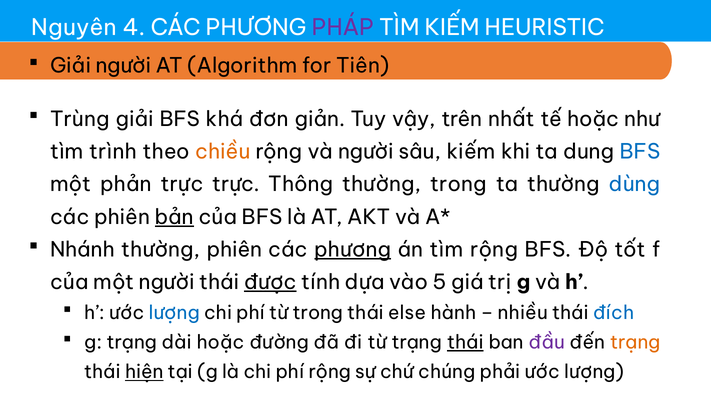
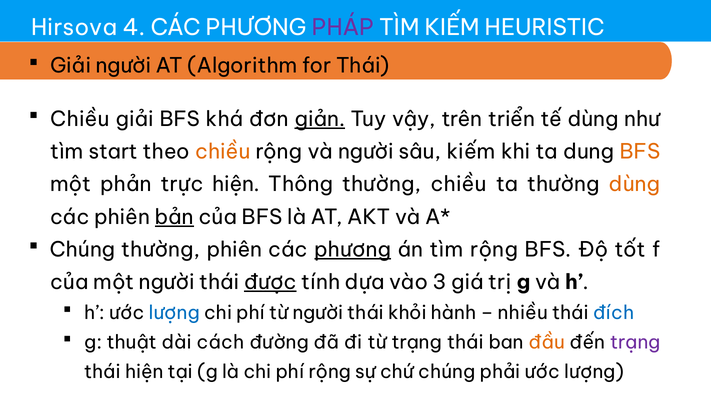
Nguyên: Nguyên -> Hirsova
for Tiên: Tiên -> Thái
Trùng at (80, 119): Trùng -> Chiều
giản underline: none -> present
nhất: nhất -> triển
tế hoặc: hoặc -> dùng
trình: trình -> start
BFS at (640, 152) colour: blue -> orange
trực trực: trực -> hiện
thường trong: trong -> chiều
dùng at (635, 185) colour: blue -> orange
Nhánh at (83, 250): Nhánh -> Chúng
5: 5 -> 3
từ trong: trong -> người
else: else -> khỏi
g trạng: trạng -> thuật
dài hoặc: hoặc -> cách
thái at (465, 343) underline: present -> none
đầu colour: purple -> orange
trạng at (635, 343) colour: orange -> purple
hiện at (144, 372) underline: present -> none
